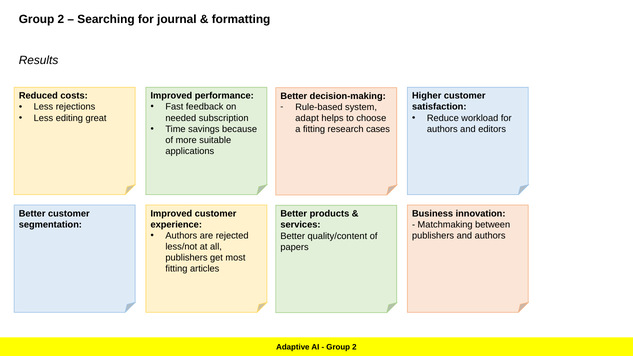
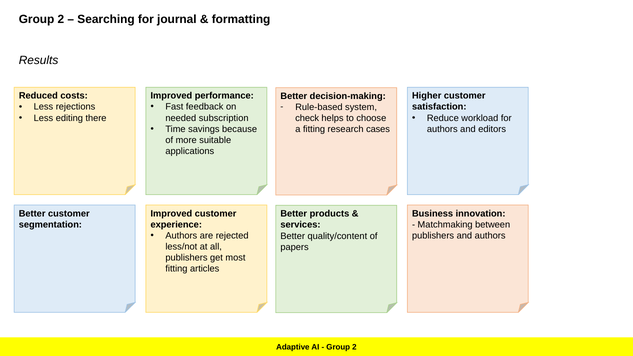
great: great -> there
adapt: adapt -> check
